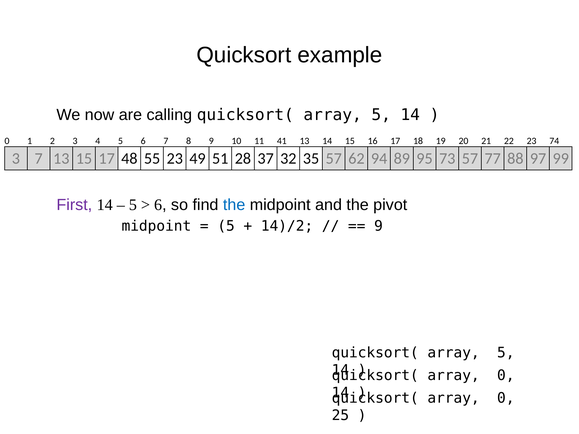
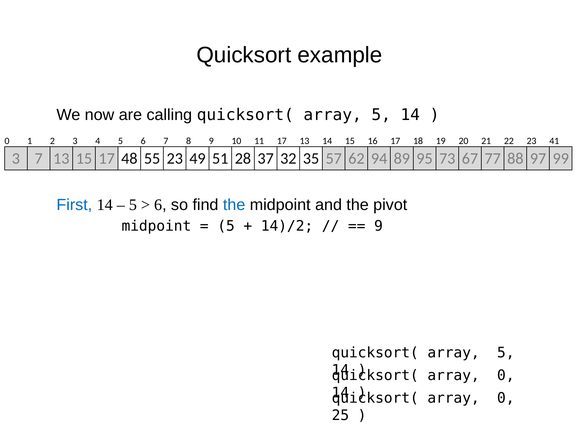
11 41: 41 -> 17
74: 74 -> 41
73 57: 57 -> 67
First colour: purple -> blue
